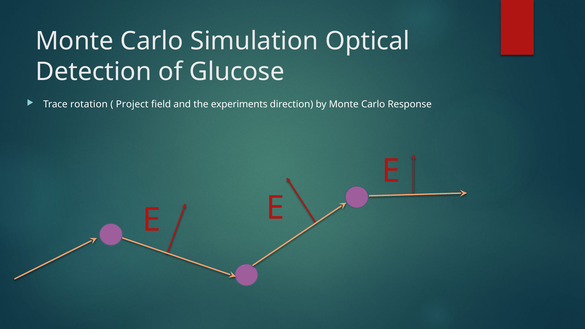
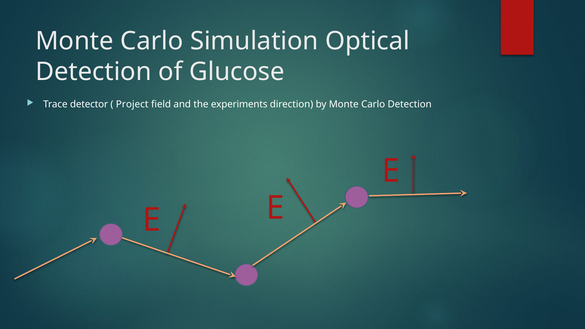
rotation: rotation -> detector
Carlo Response: Response -> Detection
